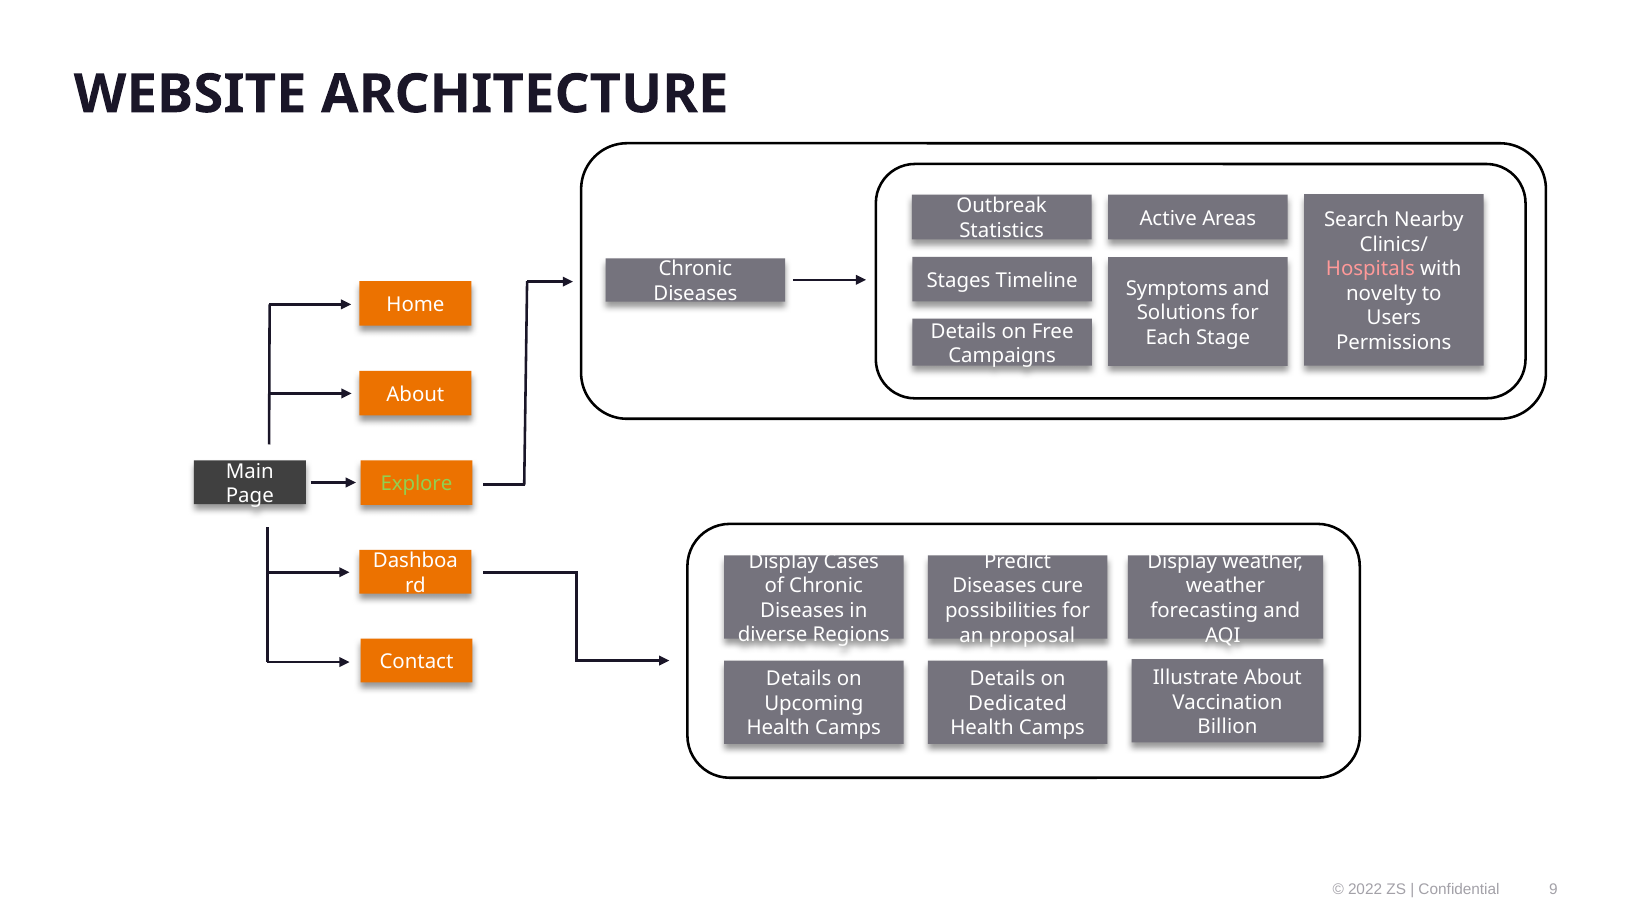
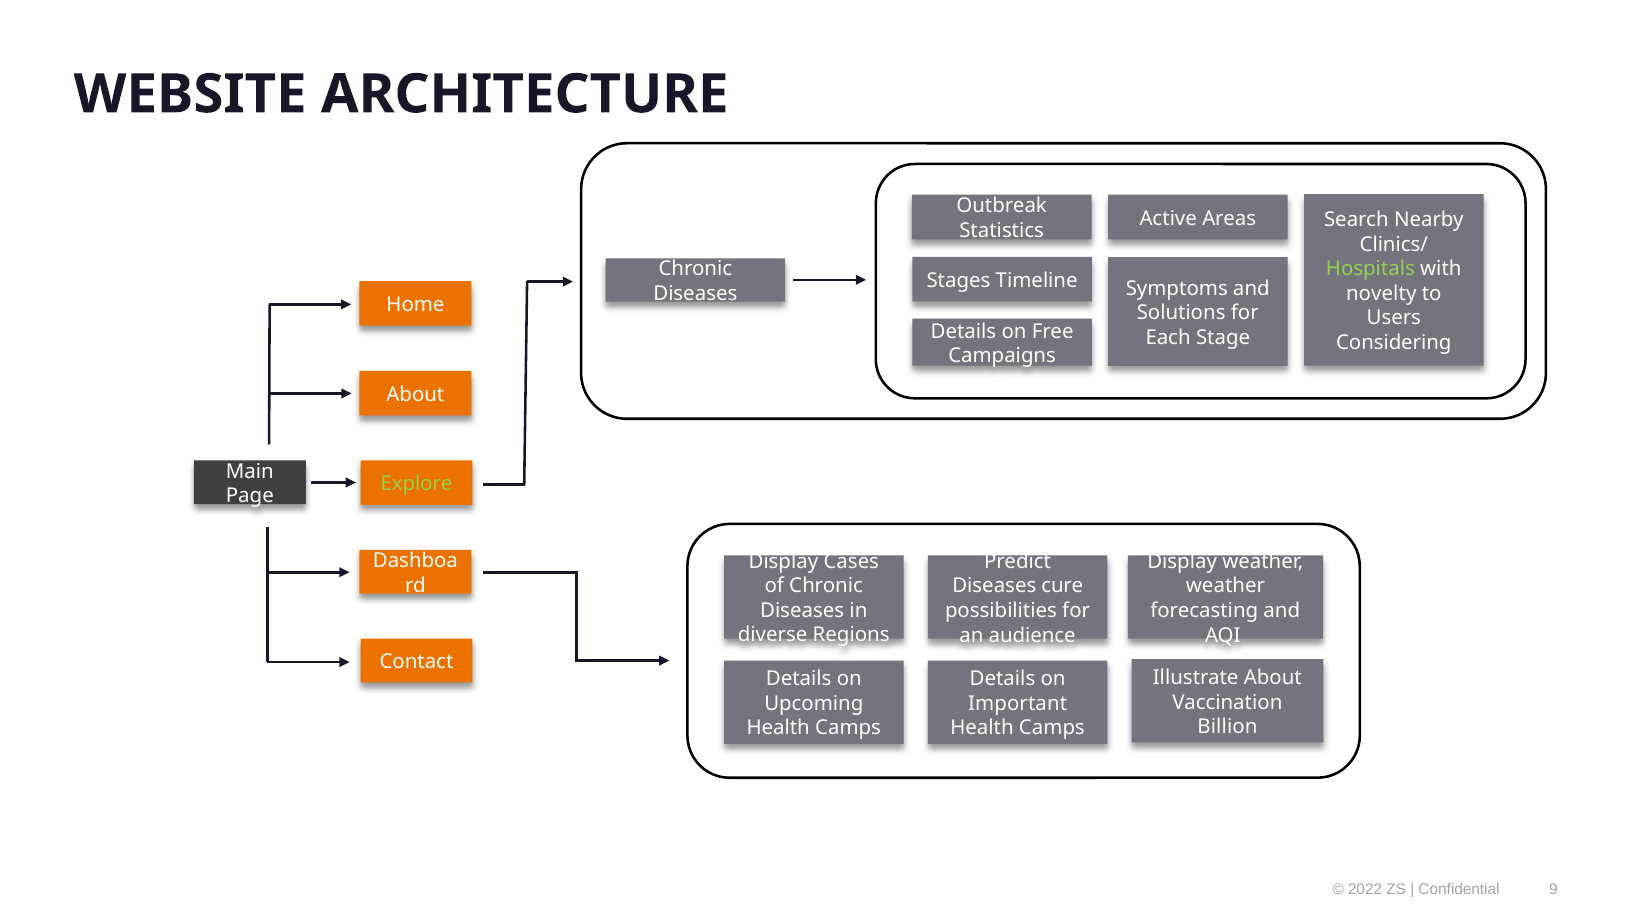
Hospitals colour: pink -> light green
Permissions: Permissions -> Considering
proposal: proposal -> audience
Dedicated: Dedicated -> Important
